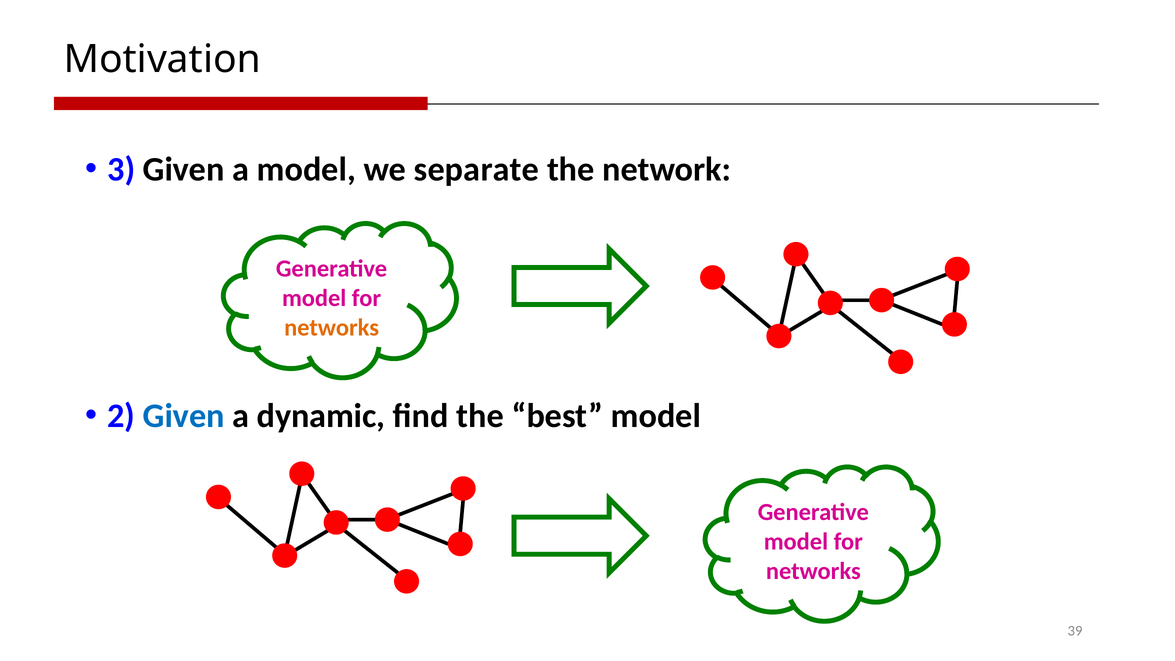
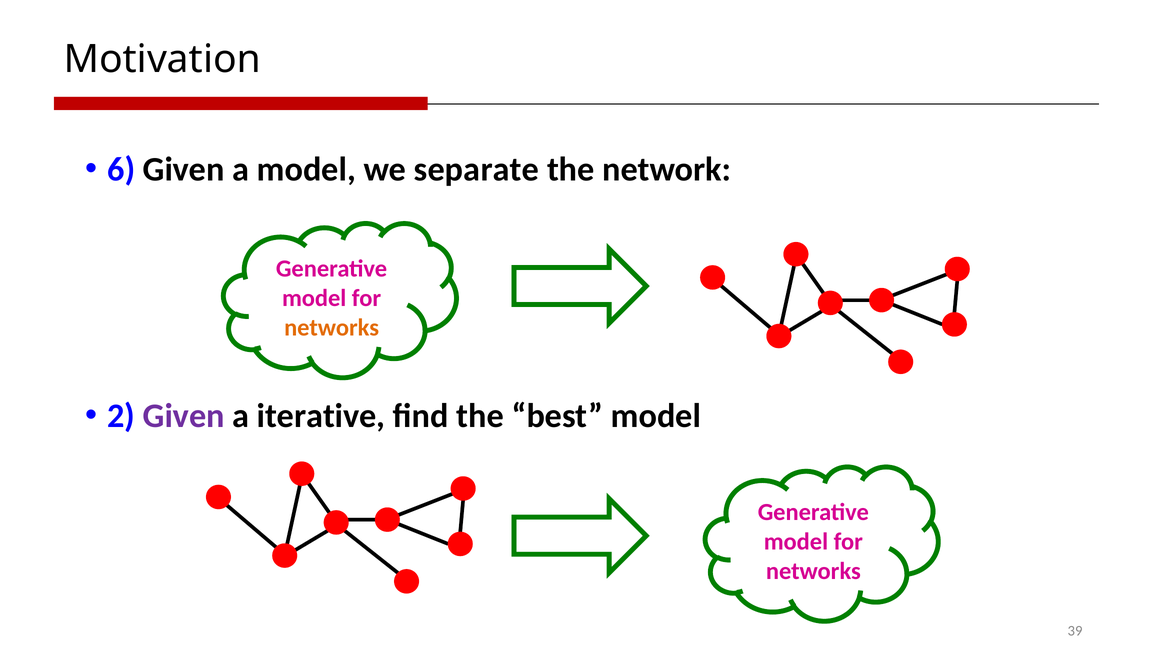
3: 3 -> 6
Given at (184, 416) colour: blue -> purple
dynamic: dynamic -> iterative
